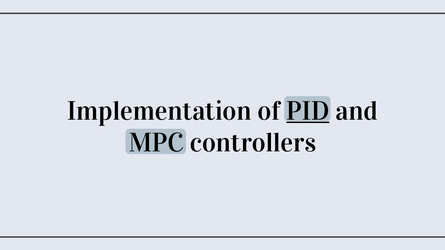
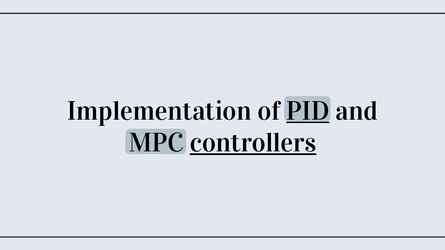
controllers underline: none -> present
